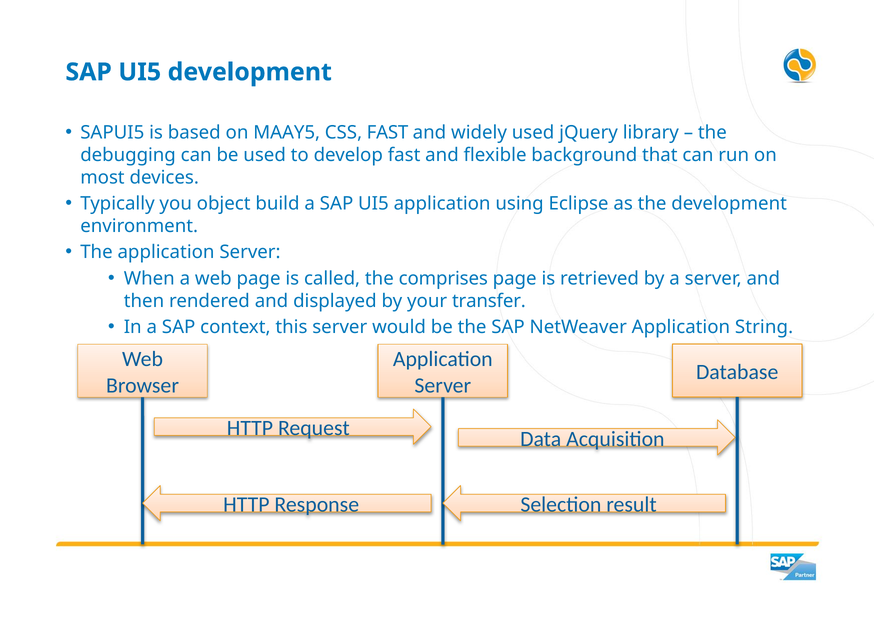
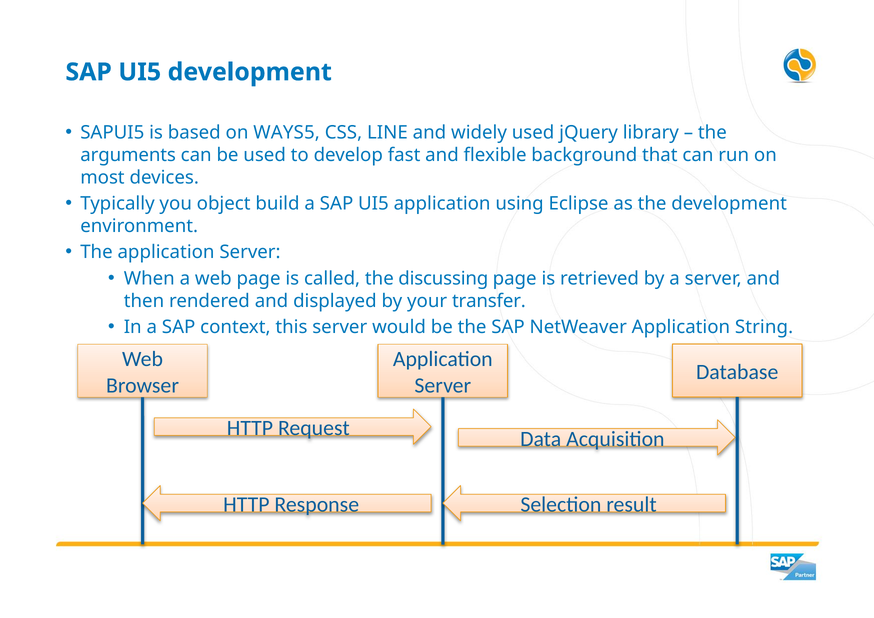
MAAY5: MAAY5 -> WAYS5
CSS FAST: FAST -> LINE
debugging: debugging -> arguments
comprises: comprises -> discussing
